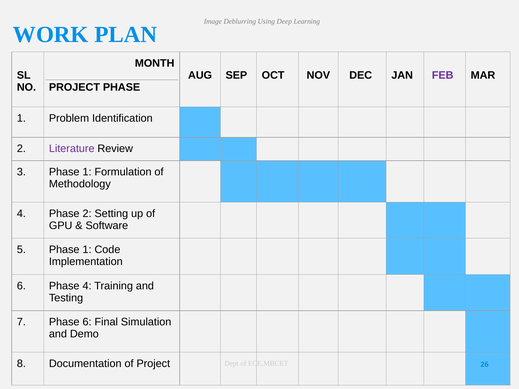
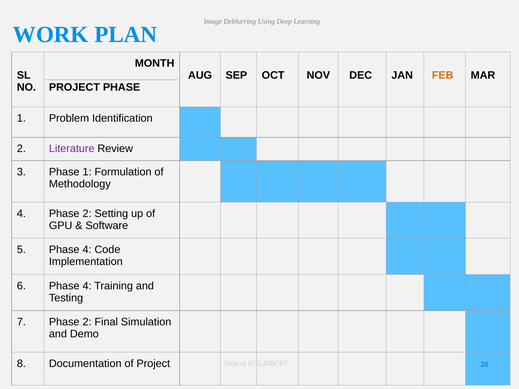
FEB colour: purple -> orange
5 Phase 1: 1 -> 4
7 Phase 6: 6 -> 2
